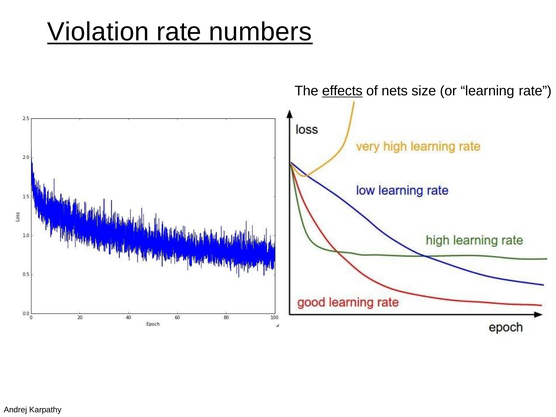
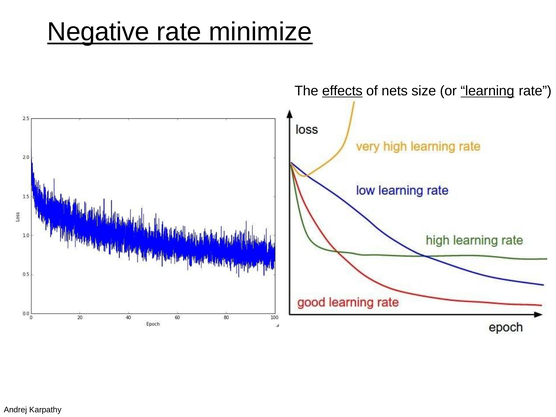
Violation: Violation -> Negative
numbers: numbers -> minimize
learning underline: none -> present
